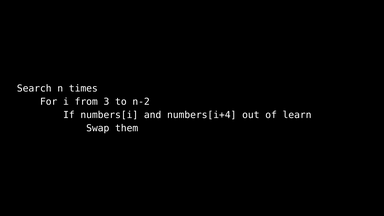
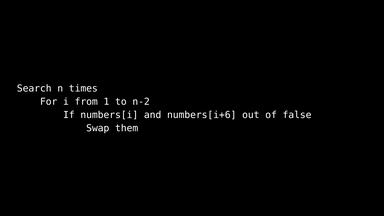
3: 3 -> 1
numbers[i+4: numbers[i+4 -> numbers[i+6
learn: learn -> false
